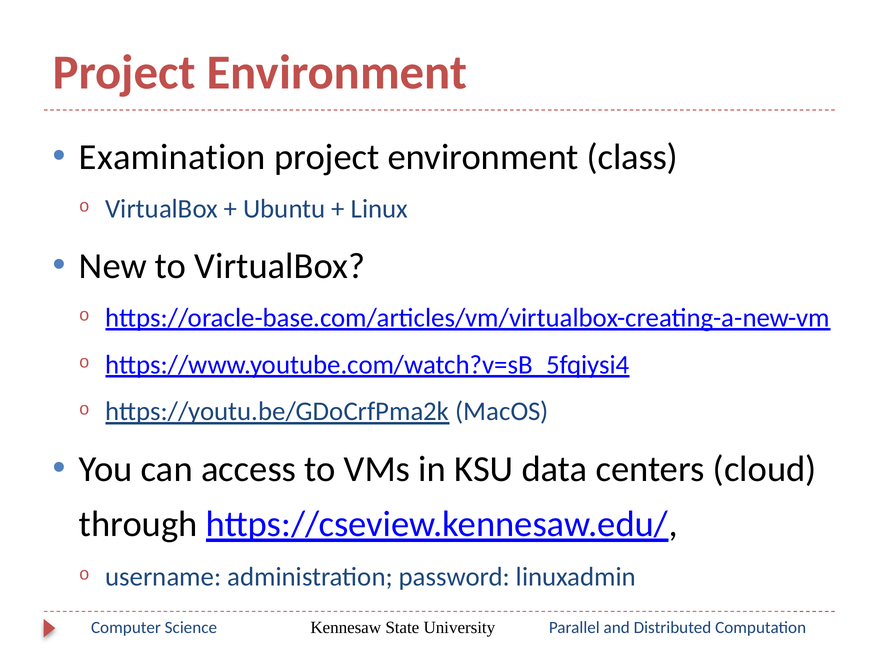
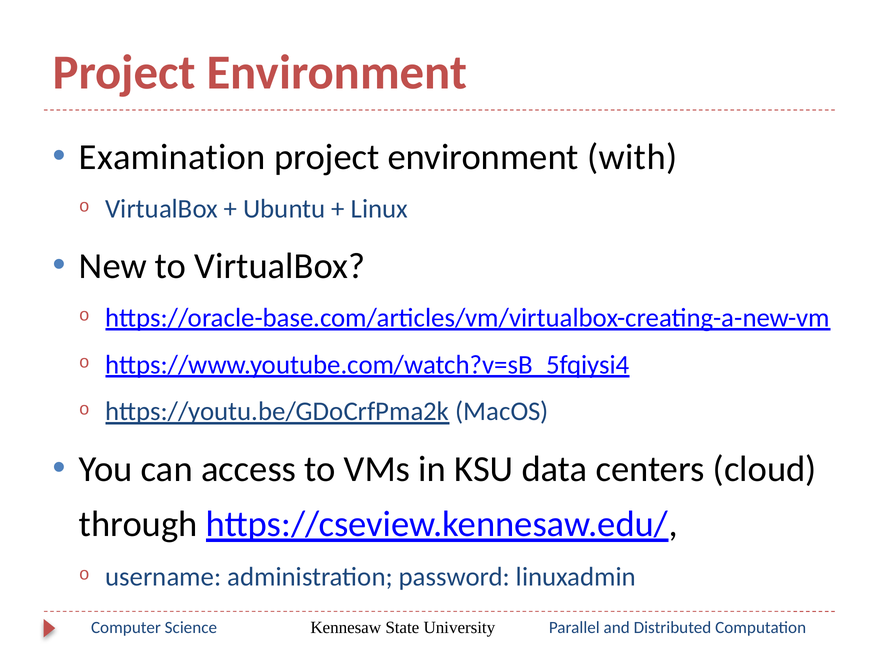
class: class -> with
